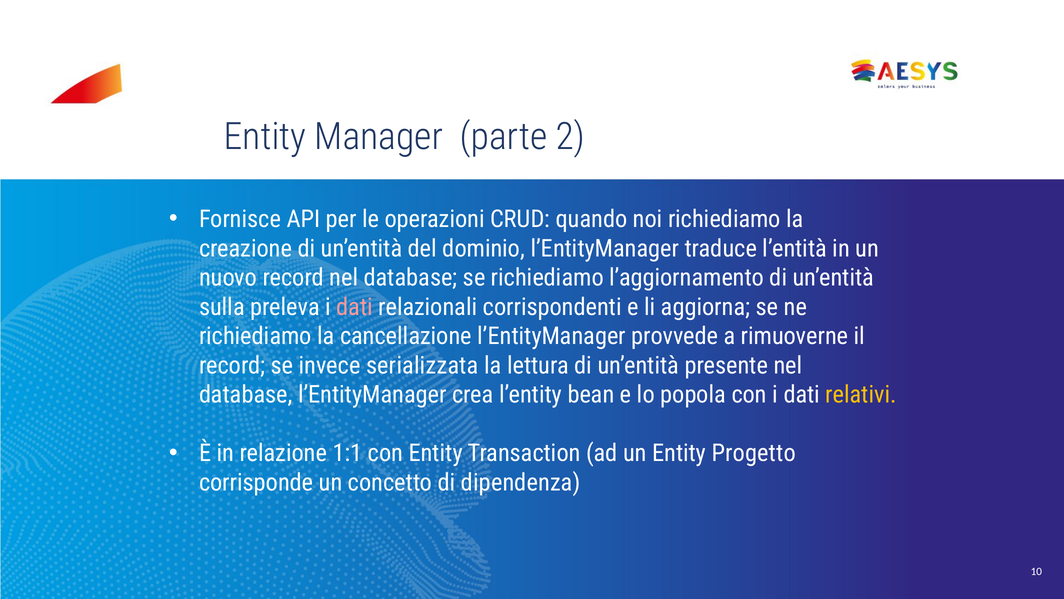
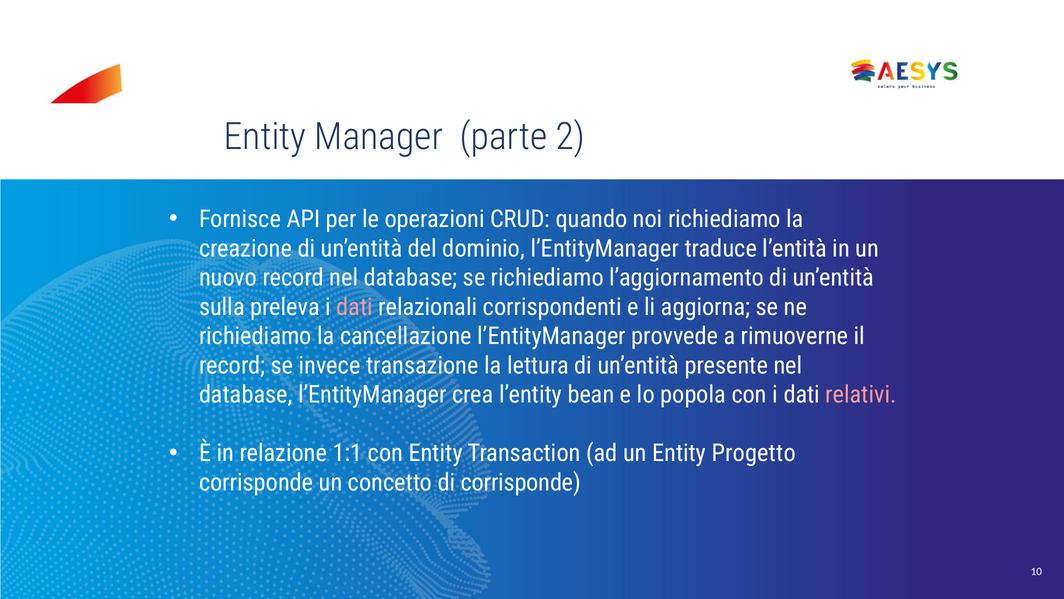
serializzata: serializzata -> transazione
relativi colour: yellow -> pink
di dipendenza: dipendenza -> corrisponde
